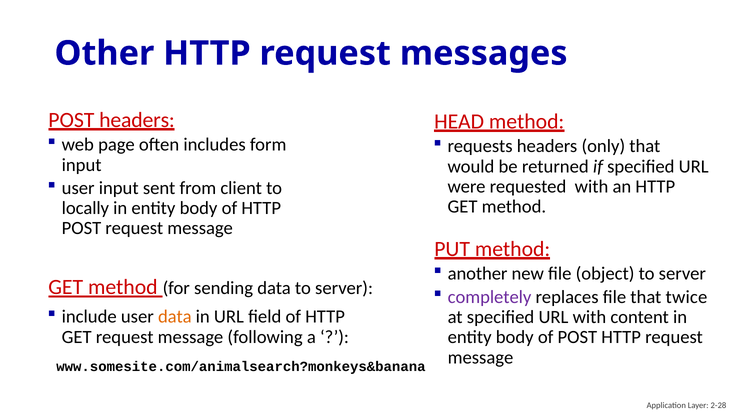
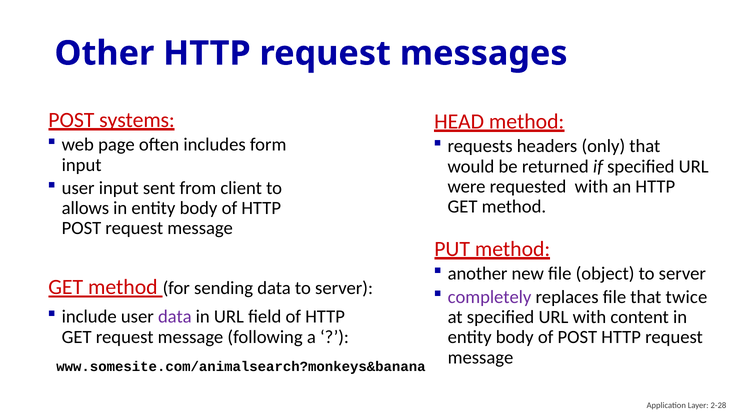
POST headers: headers -> systems
locally: locally -> allows
data at (175, 317) colour: orange -> purple
